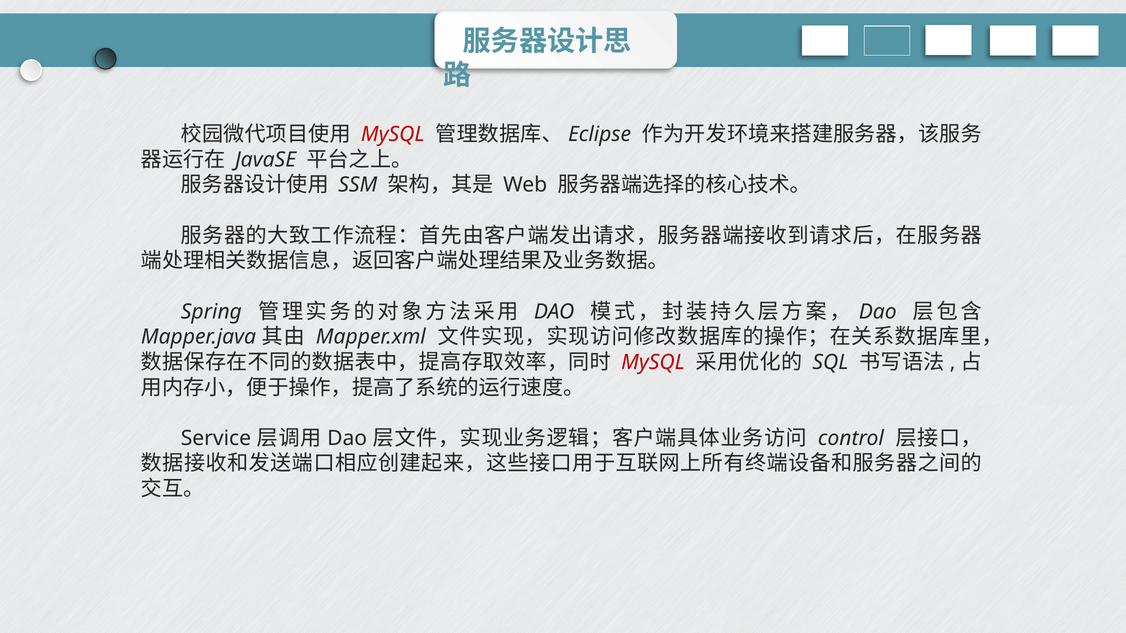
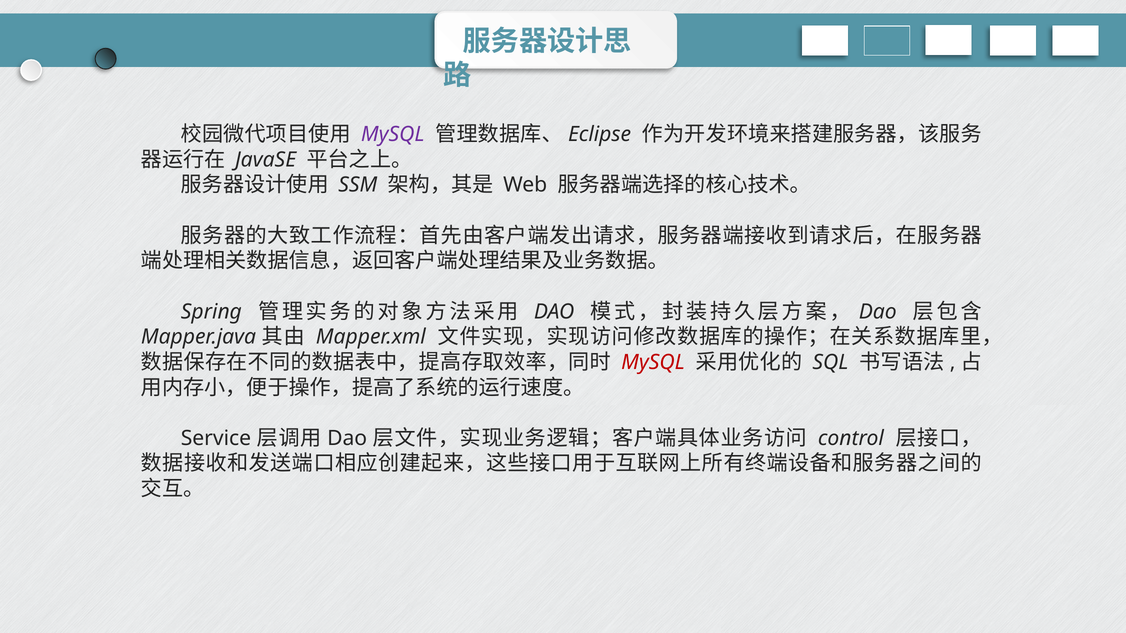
MySQL at (393, 134) colour: red -> purple
